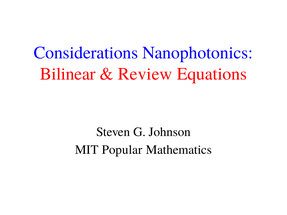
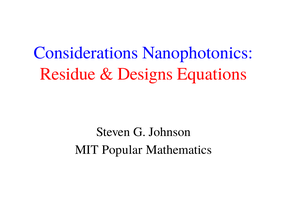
Bilinear: Bilinear -> Residue
Review: Review -> Designs
